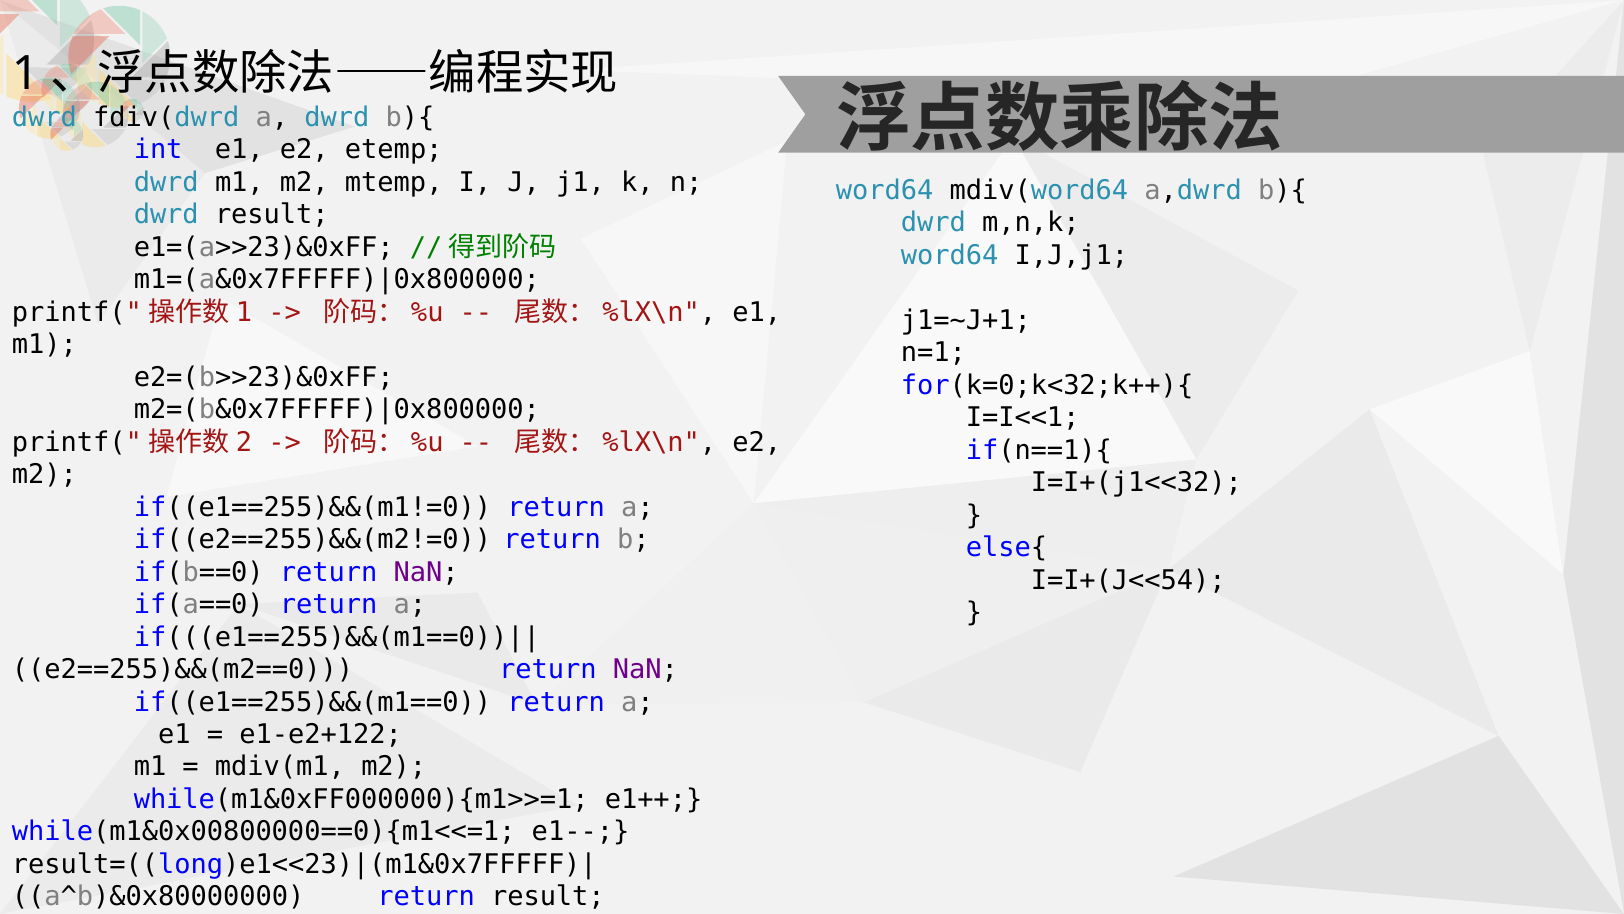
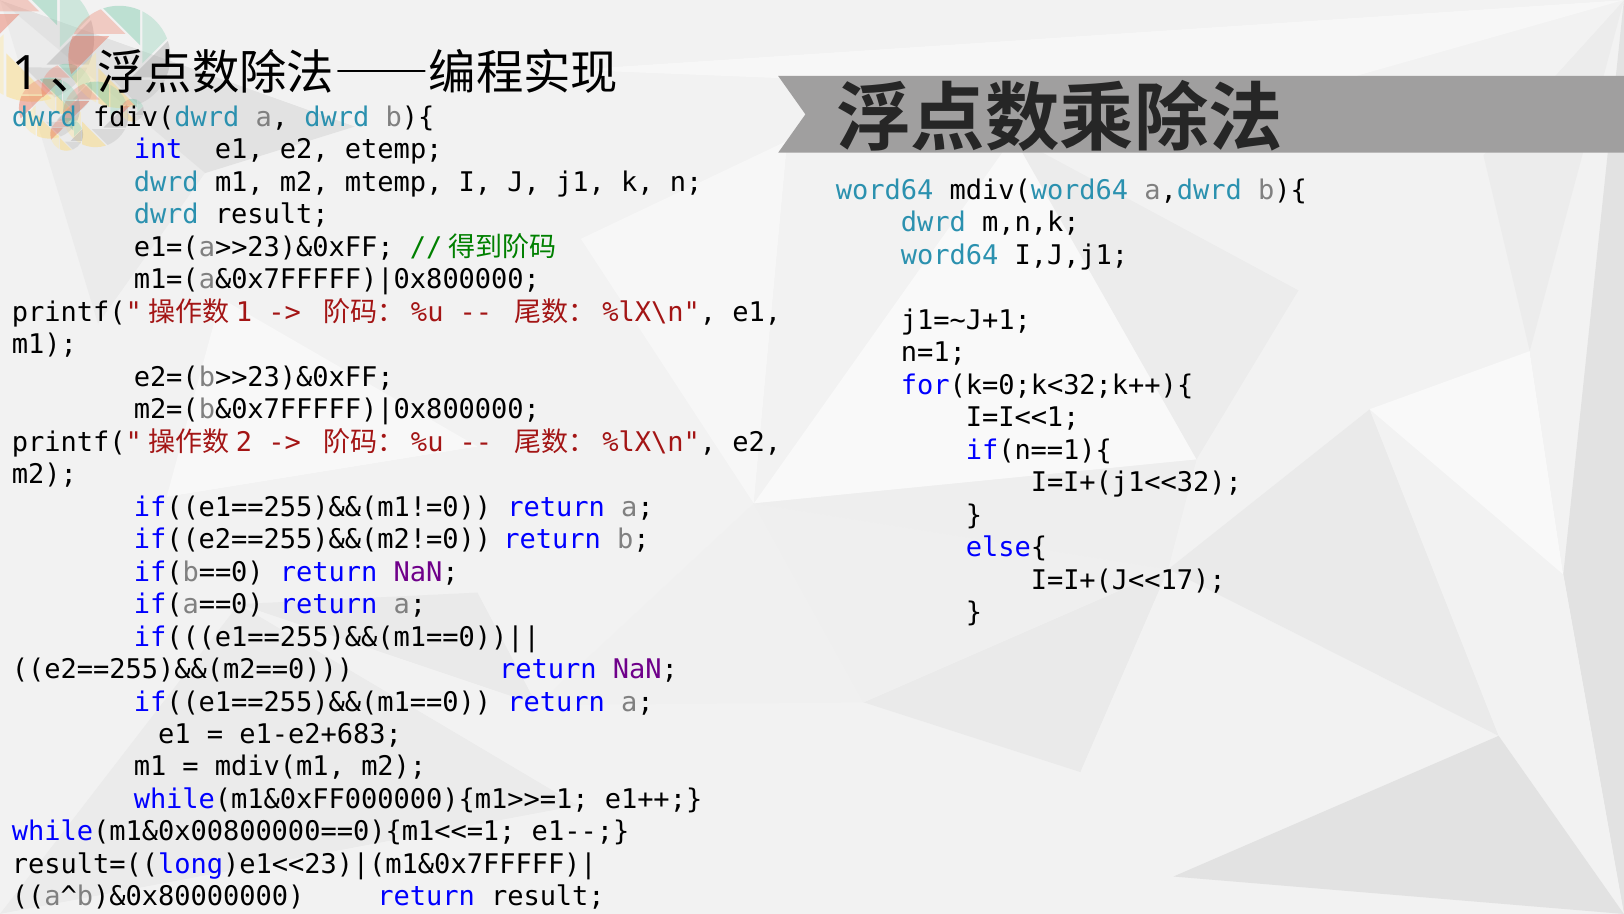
I=I+(J<<54: I=I+(J<<54 -> I=I+(J<<17
e1-e2+122: e1-e2+122 -> e1-e2+683
